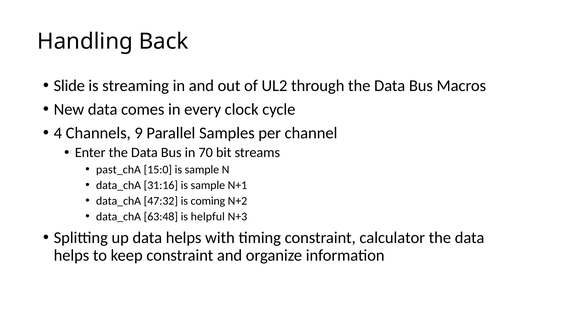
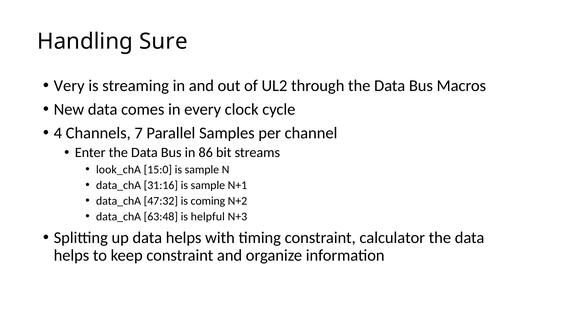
Back: Back -> Sure
Slide: Slide -> Very
9: 9 -> 7
70: 70 -> 86
past_chA: past_chA -> look_chA
